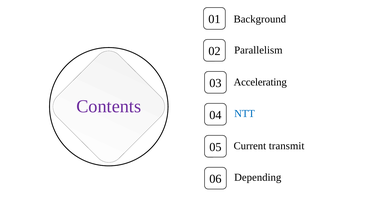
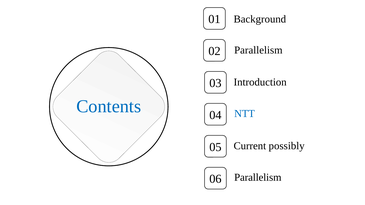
Accelerating: Accelerating -> Introduction
Contents colour: purple -> blue
transmit: transmit -> possibly
06 Depending: Depending -> Parallelism
